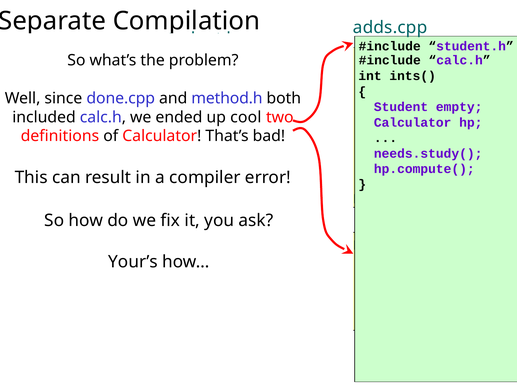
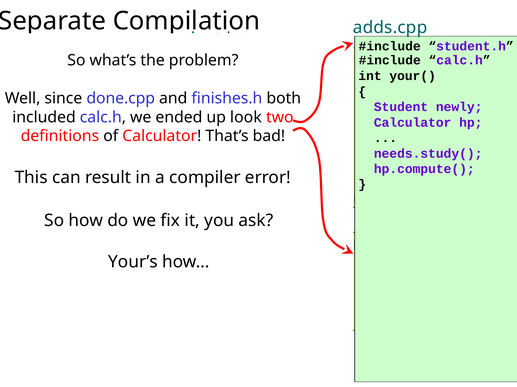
ints(: ints( -> your(
method.h: method.h -> finishes.h
empty: empty -> newly
cool: cool -> look
